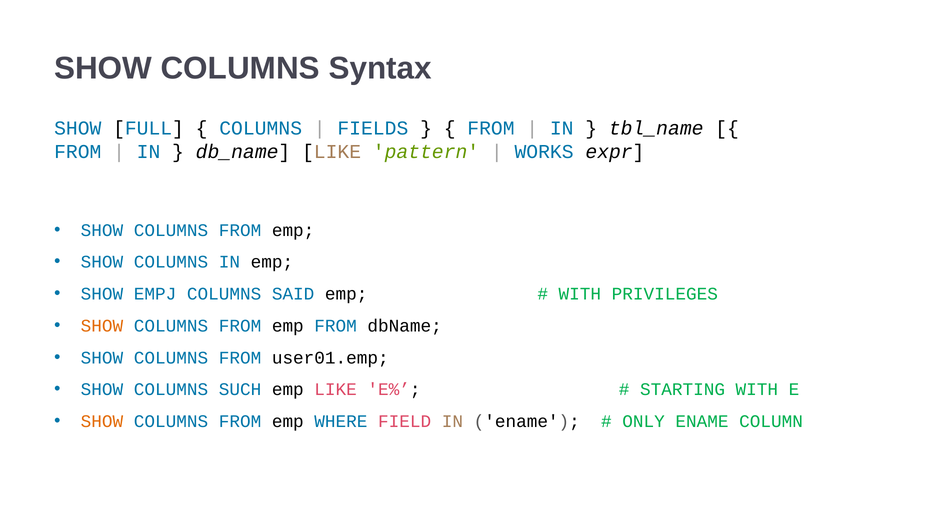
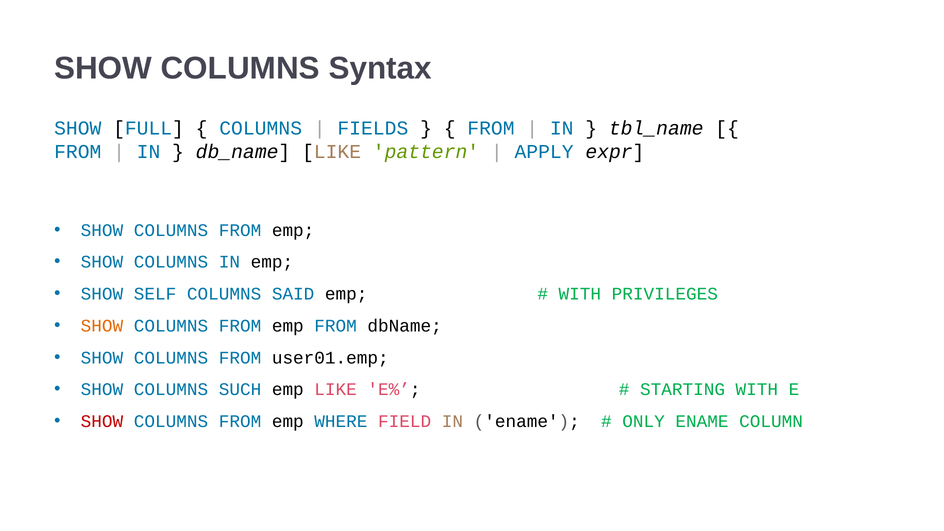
WORKS: WORKS -> APPLY
EMPJ: EMPJ -> SELF
SHOW at (102, 421) colour: orange -> red
